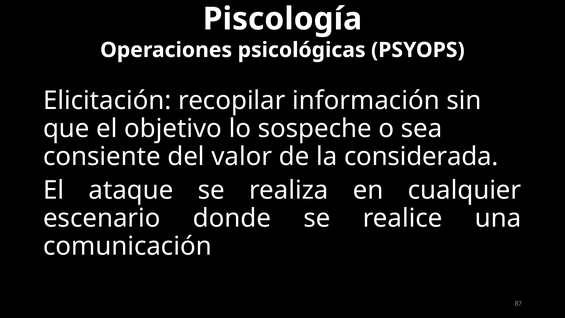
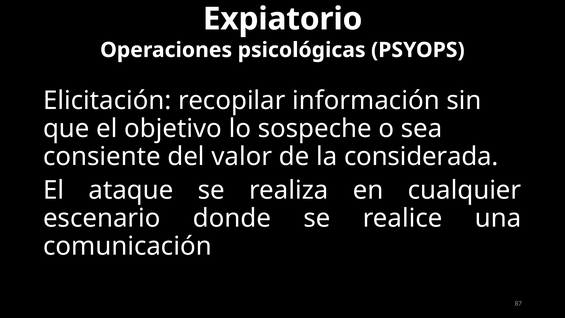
Piscología: Piscología -> Expiatorio
